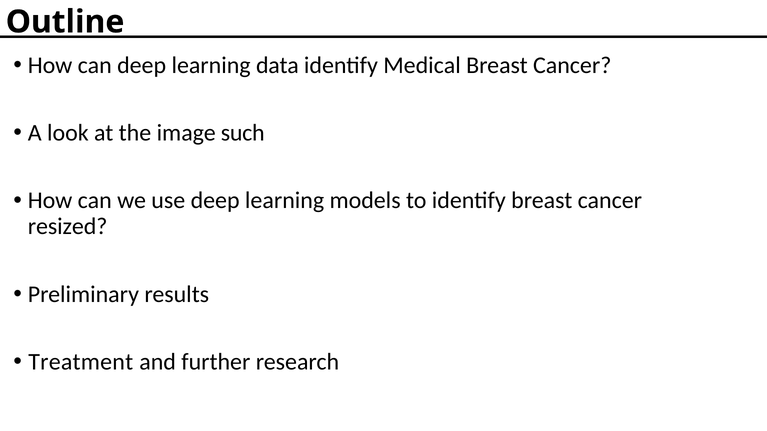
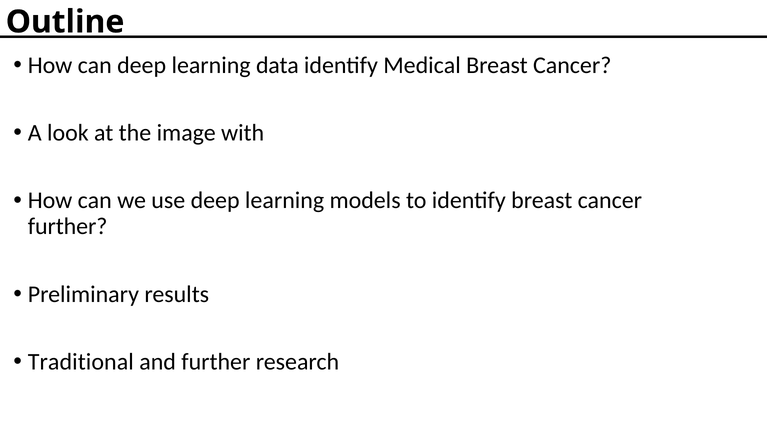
such: such -> with
resized at (68, 227): resized -> further
Treatment: Treatment -> Traditional
